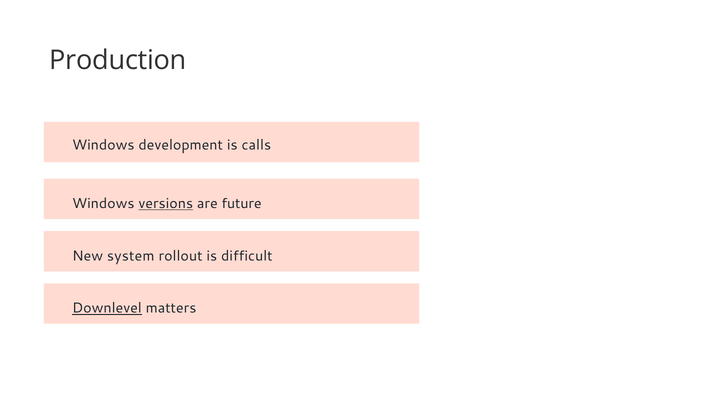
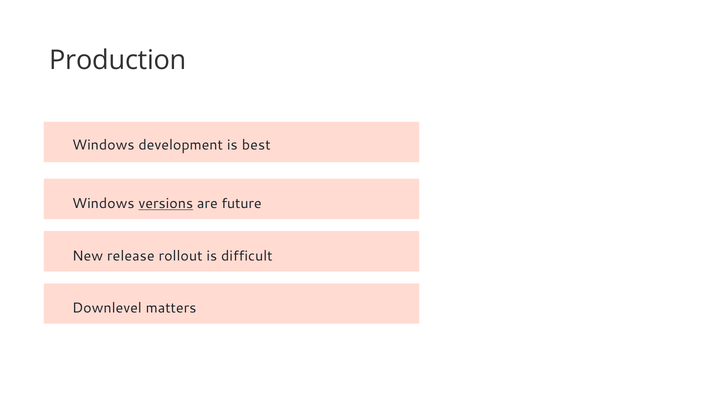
calls: calls -> best
system: system -> release
Downlevel underline: present -> none
